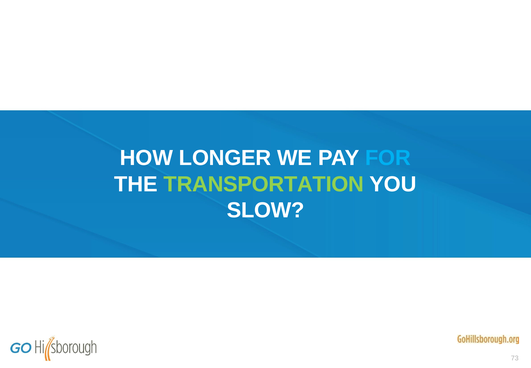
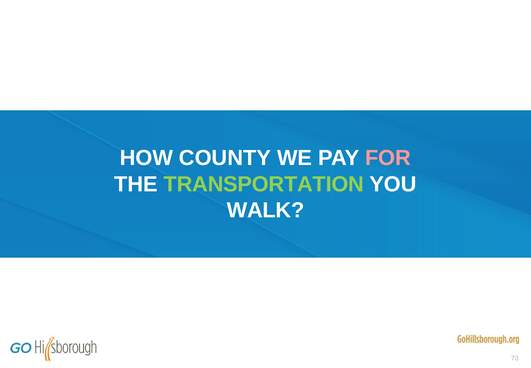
LONGER: LONGER -> COUNTY
FOR colour: light blue -> pink
SLOW: SLOW -> WALK
